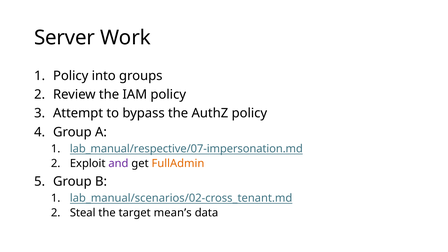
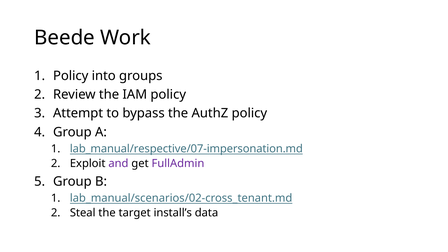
Server: Server -> Beede
FullAdmin colour: orange -> purple
mean’s: mean’s -> install’s
